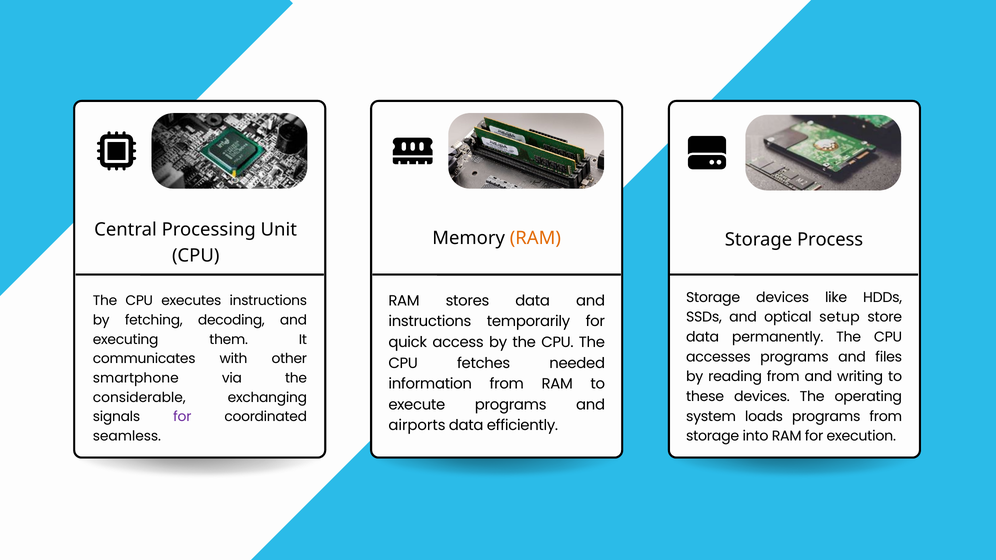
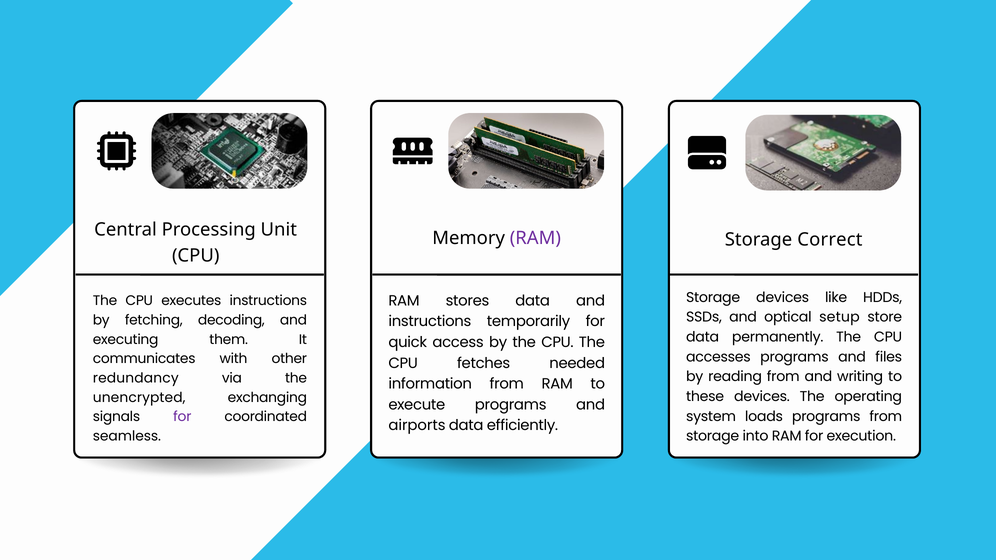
RAM at (535, 238) colour: orange -> purple
Process: Process -> Correct
smartphone: smartphone -> redundancy
considerable: considerable -> unencrypted
